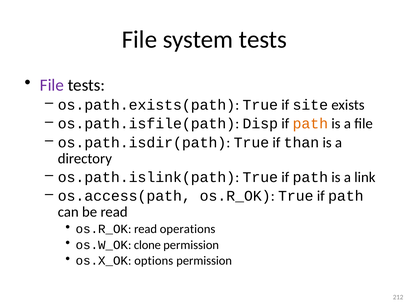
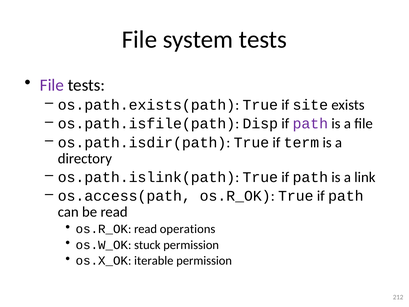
path at (310, 124) colour: orange -> purple
than: than -> term
clone: clone -> stuck
options: options -> iterable
